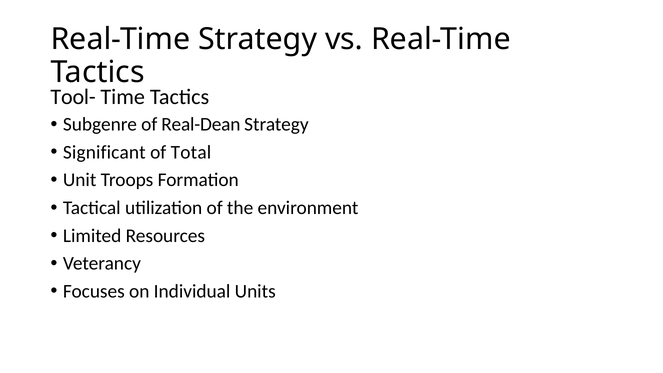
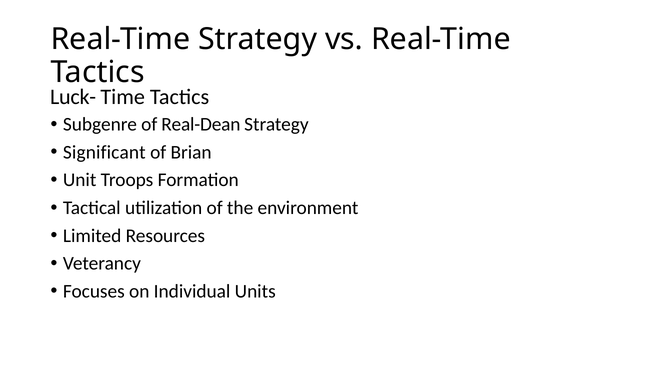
Tool-: Tool- -> Luck-
Total: Total -> Brian
